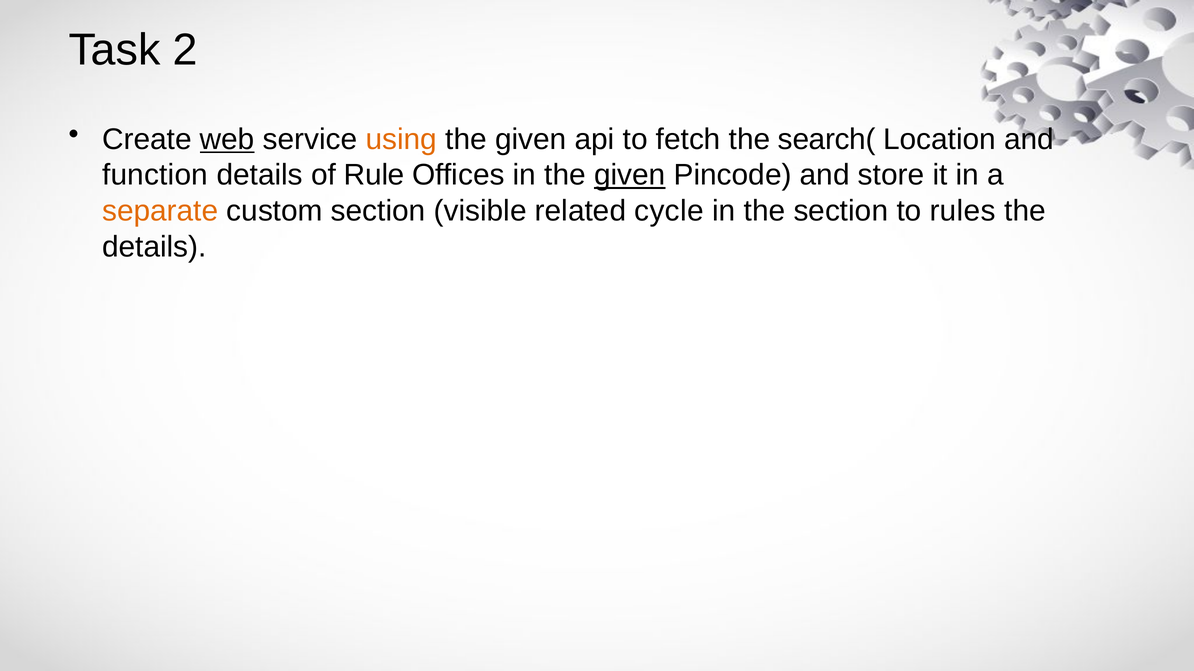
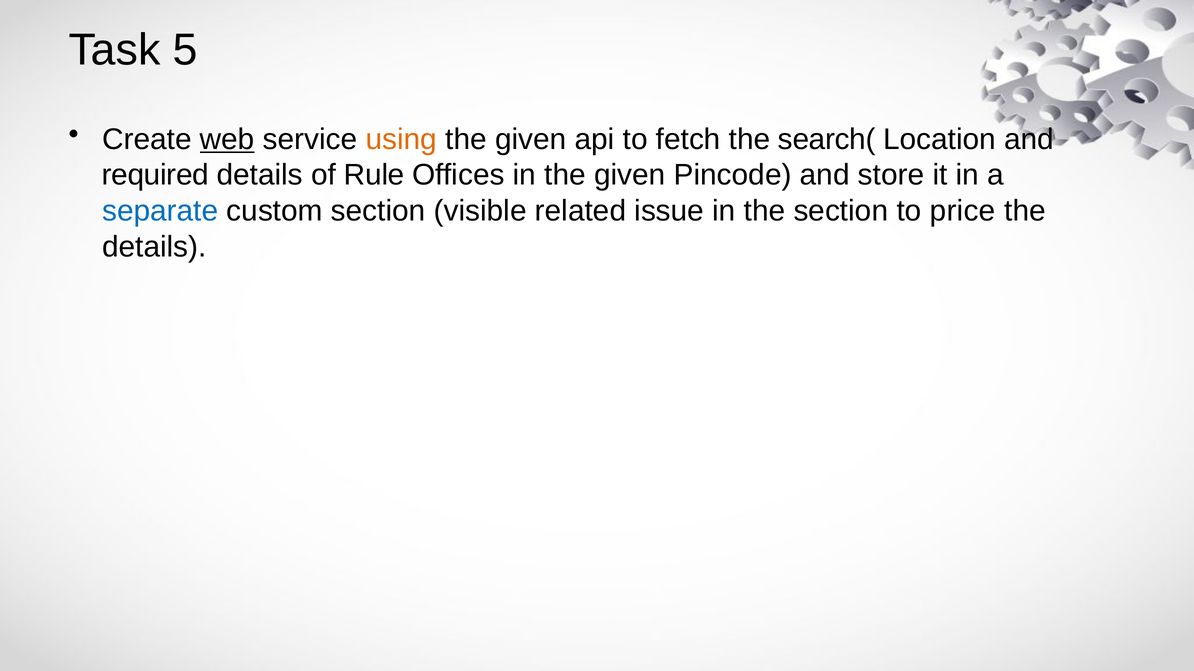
2: 2 -> 5
function: function -> required
given at (630, 175) underline: present -> none
separate colour: orange -> blue
cycle: cycle -> issue
rules: rules -> price
